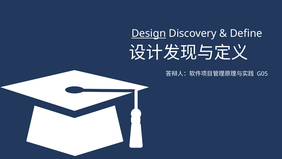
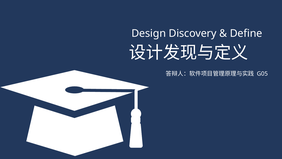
Design underline: present -> none
